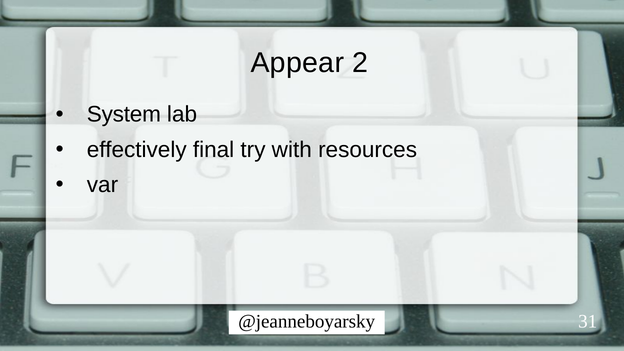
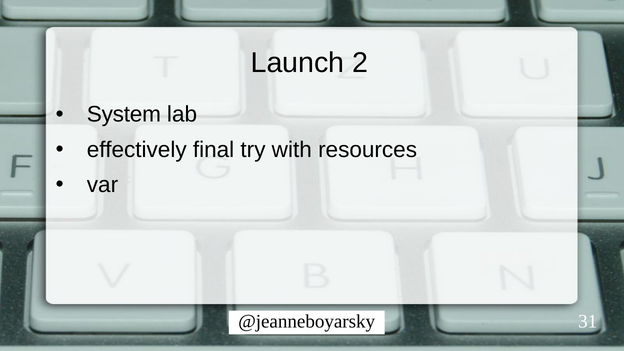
Appear: Appear -> Launch
